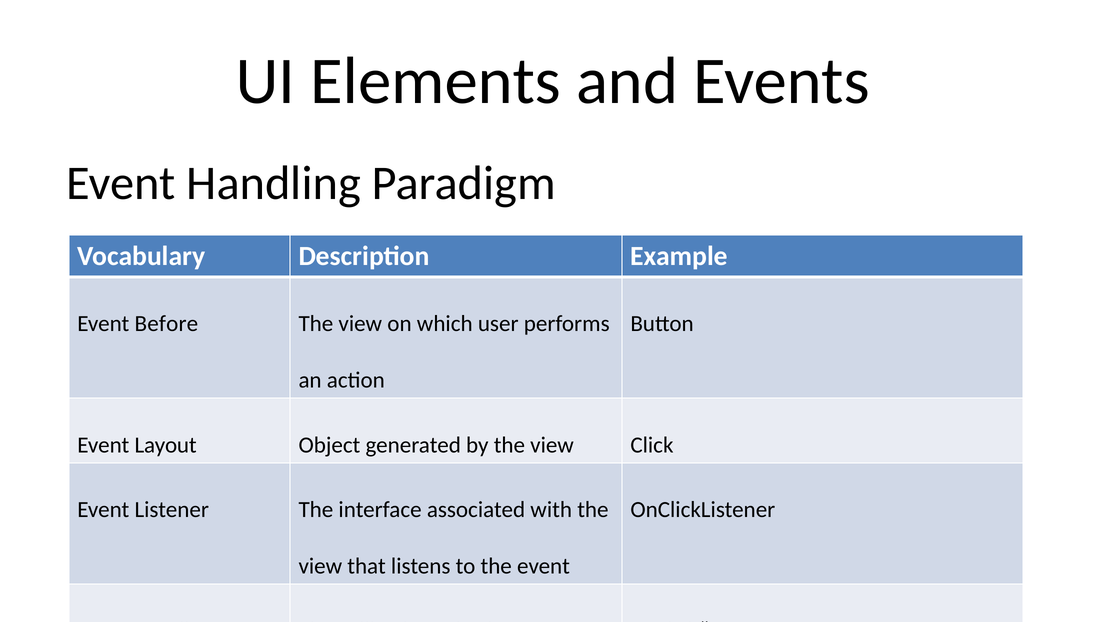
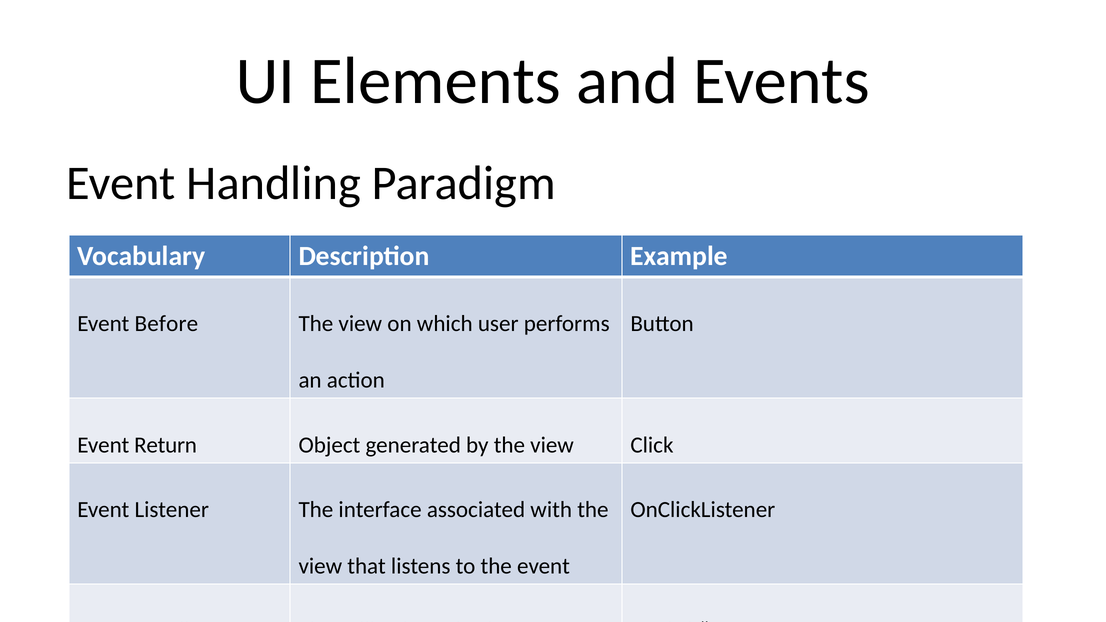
Layout: Layout -> Return
